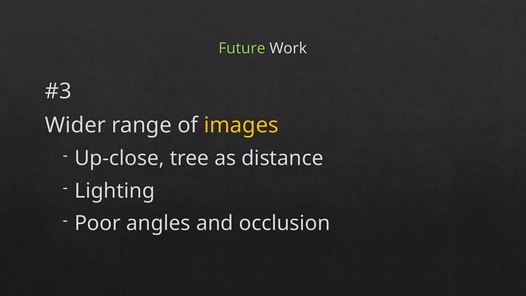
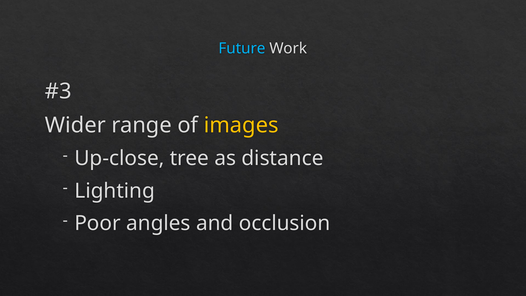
Future colour: light green -> light blue
